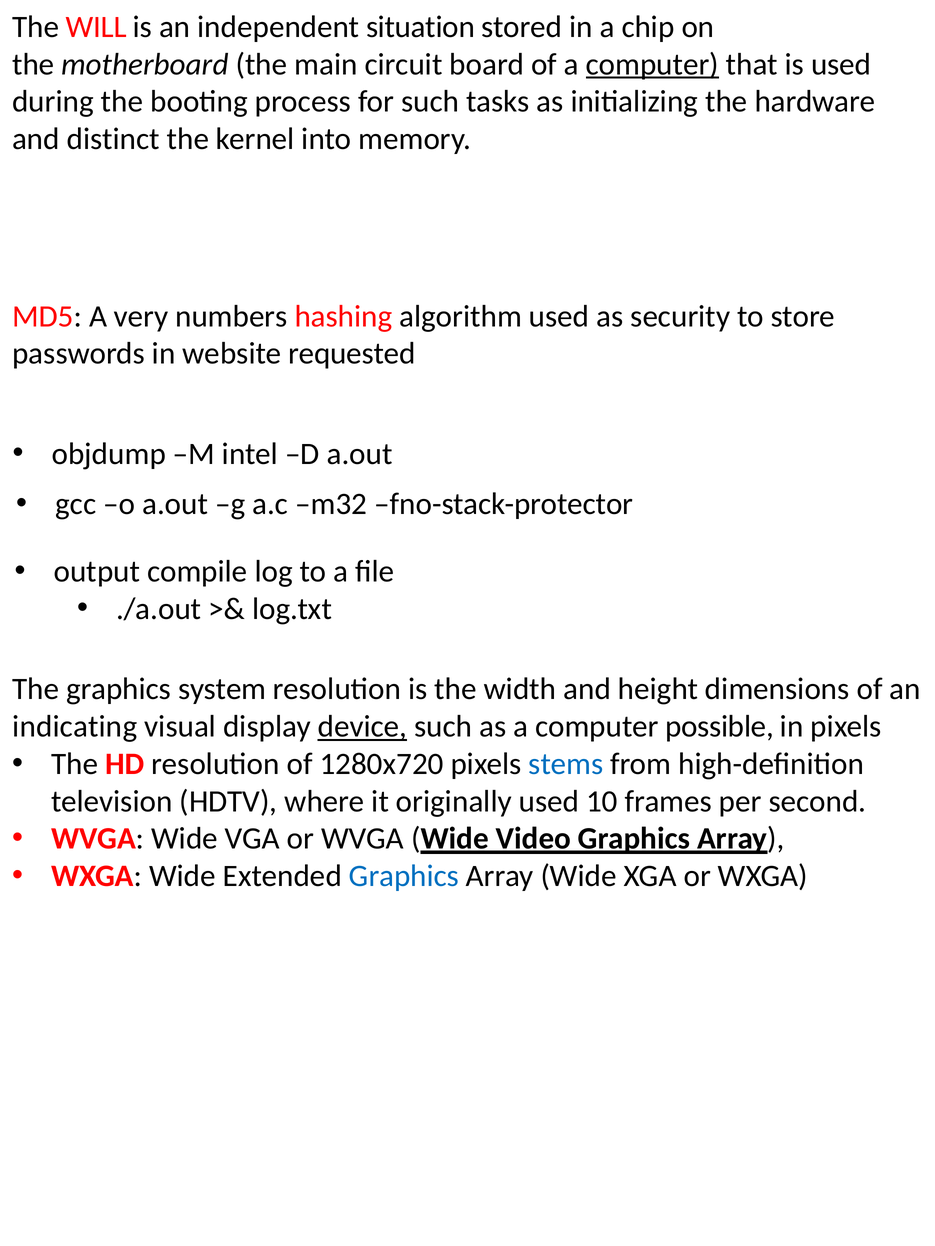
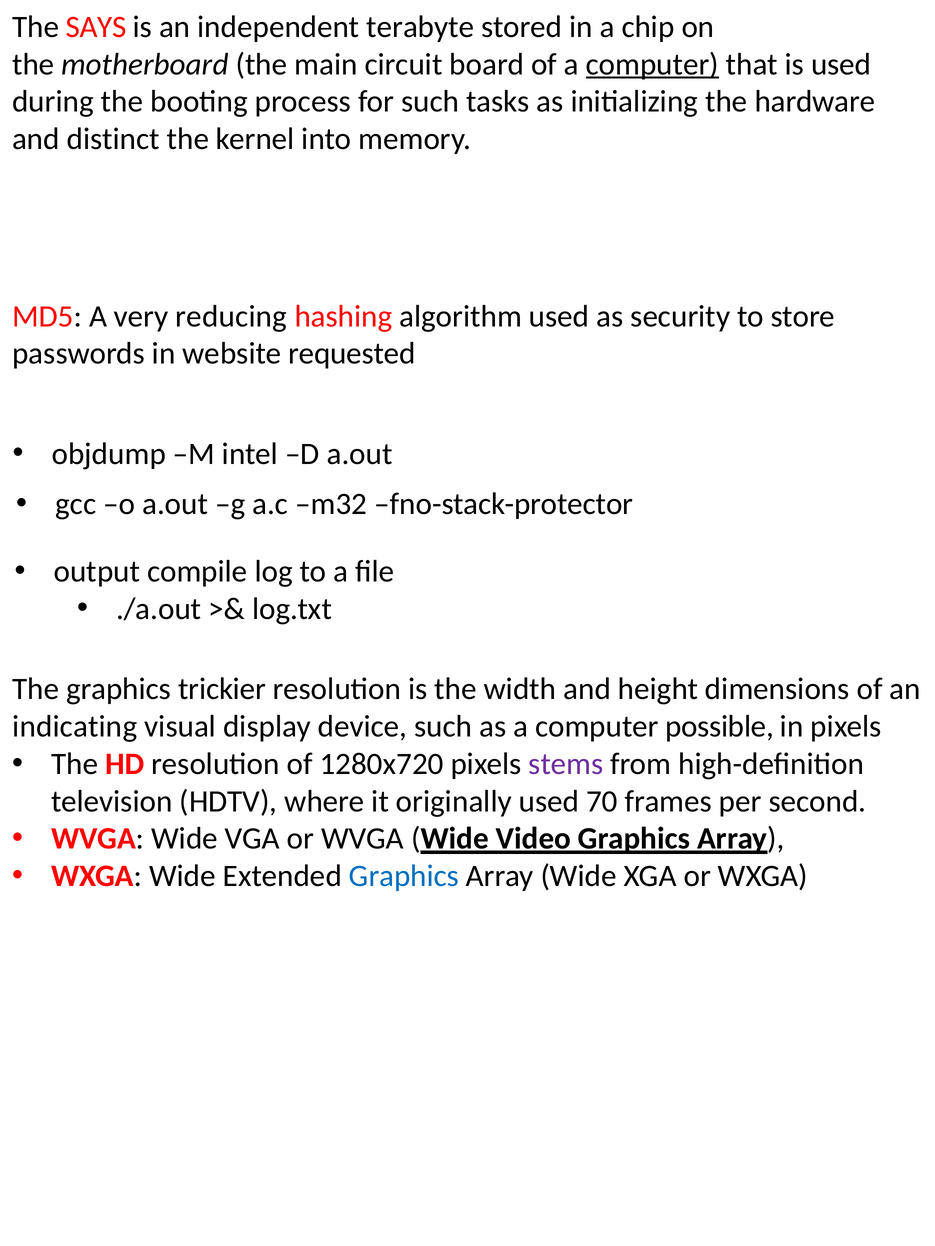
WILL: WILL -> SAYS
situation: situation -> terabyte
numbers: numbers -> reducing
system: system -> trickier
device underline: present -> none
stems colour: blue -> purple
10: 10 -> 70
